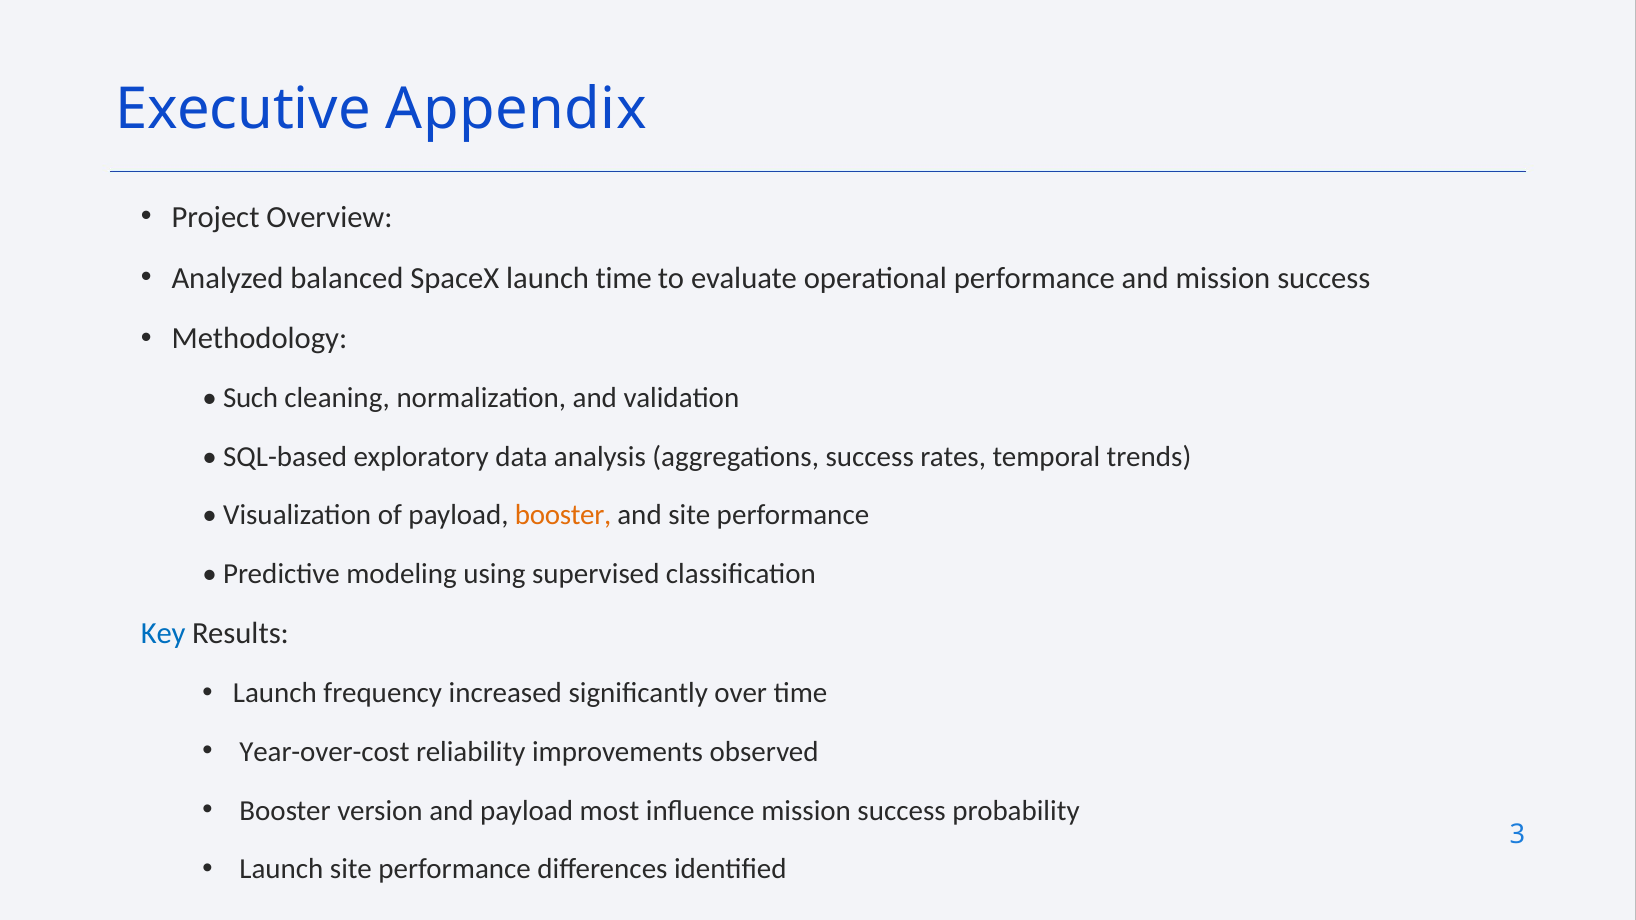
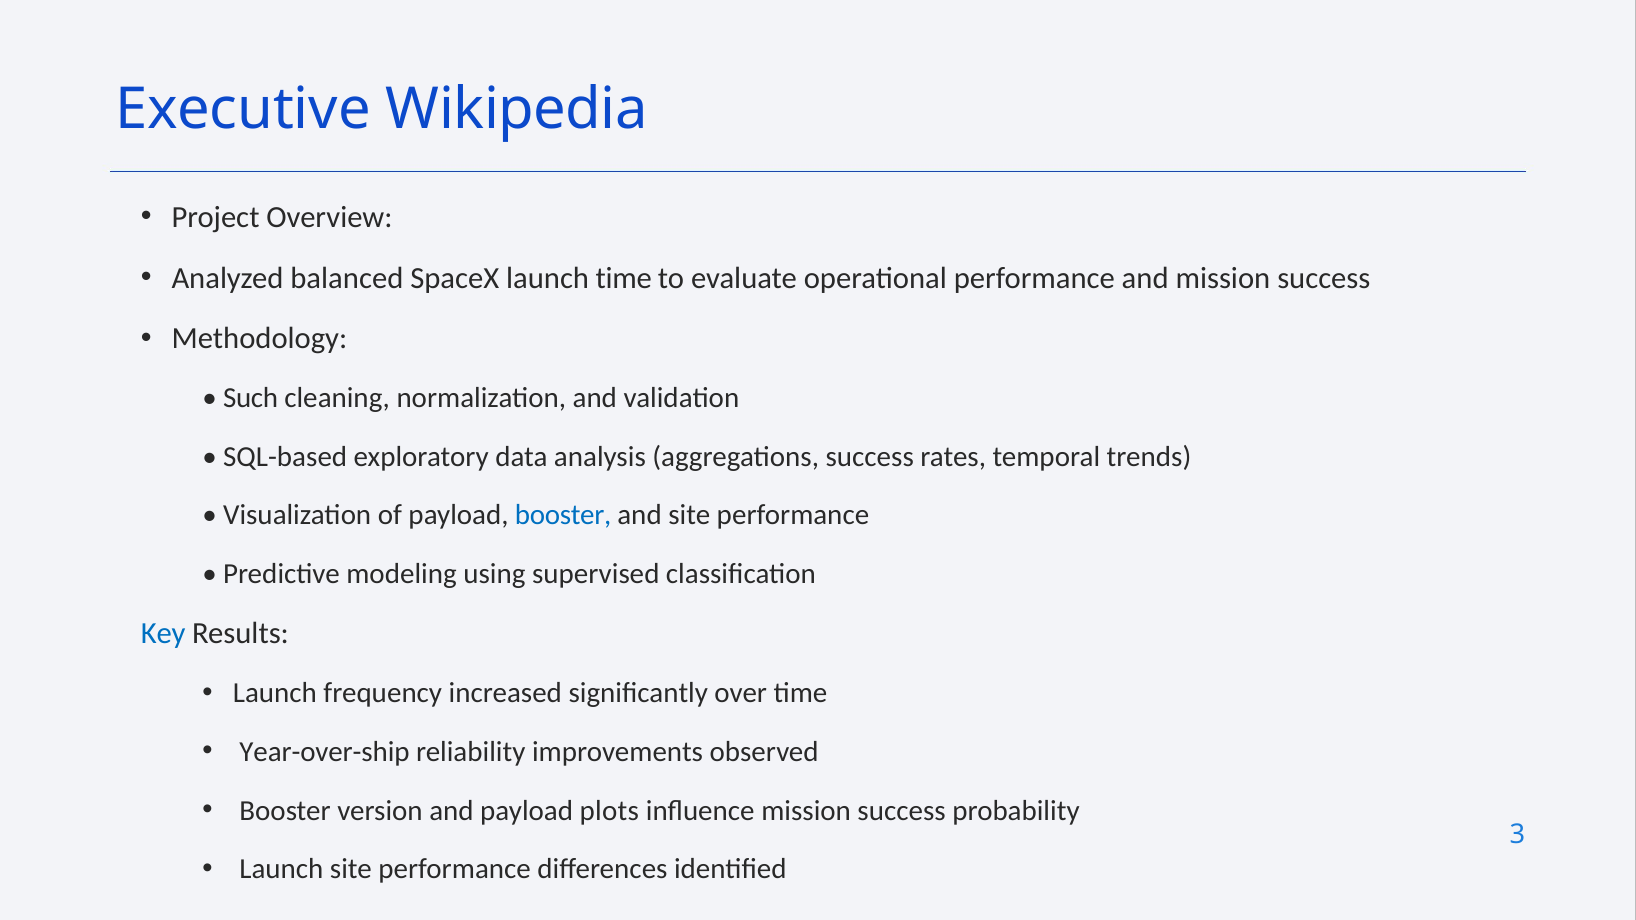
Appendix: Appendix -> Wikipedia
booster at (563, 516) colour: orange -> blue
Year-over-cost: Year-over-cost -> Year-over-ship
most: most -> plots
